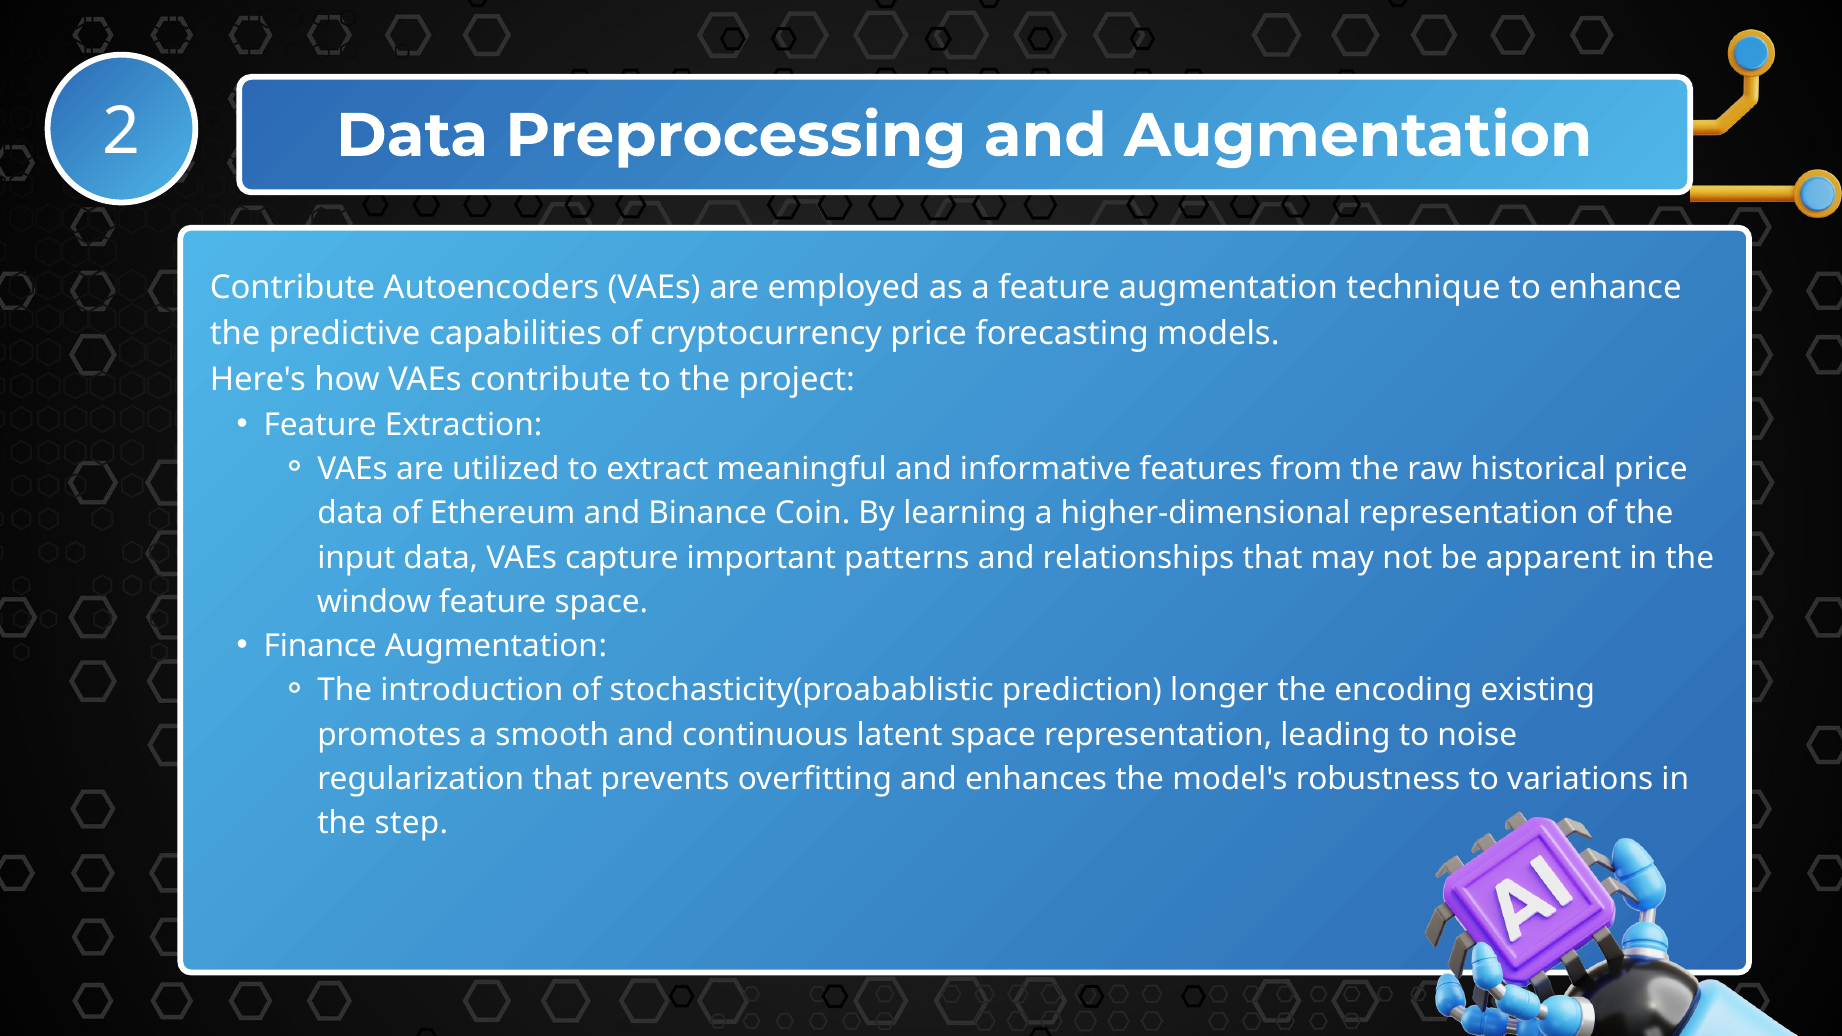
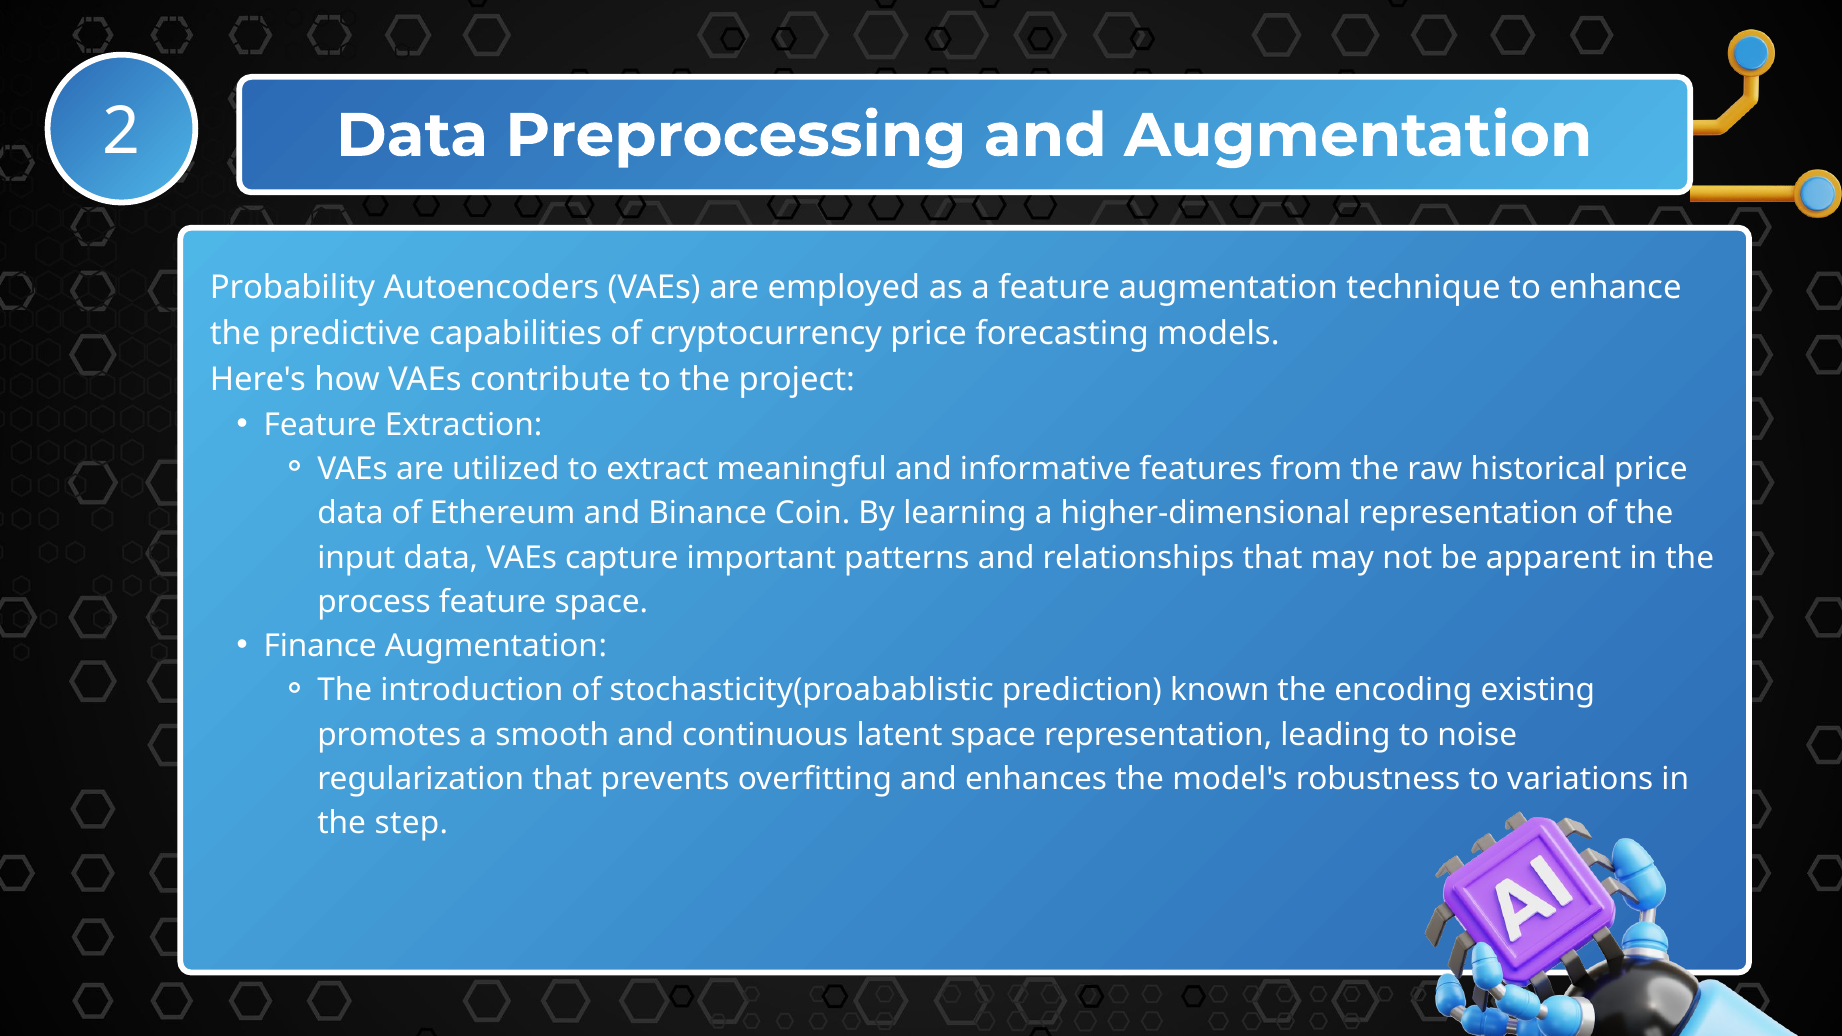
Contribute at (292, 288): Contribute -> Probability
window: window -> process
longer: longer -> known
